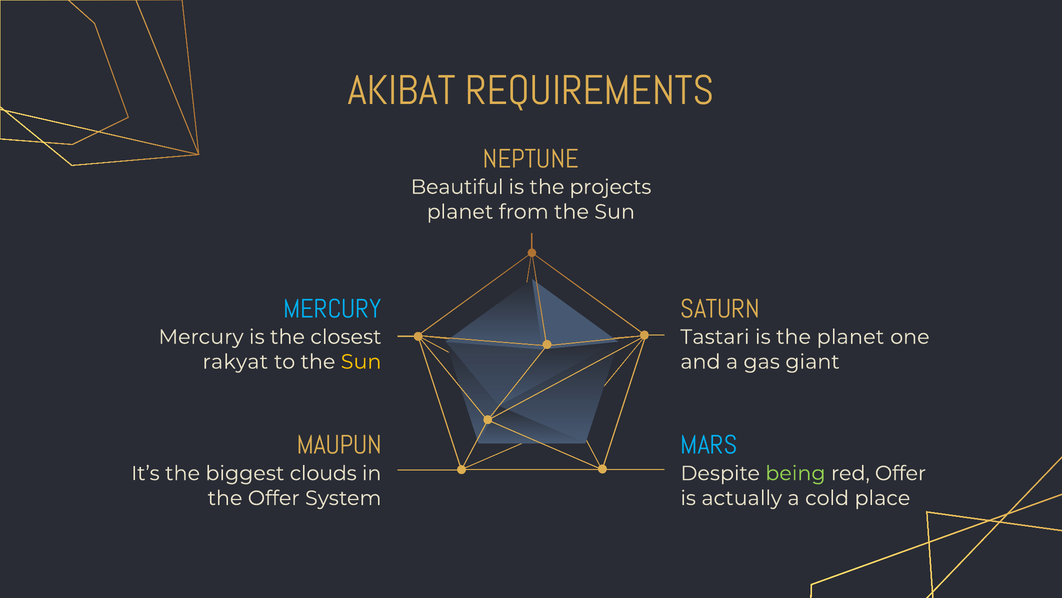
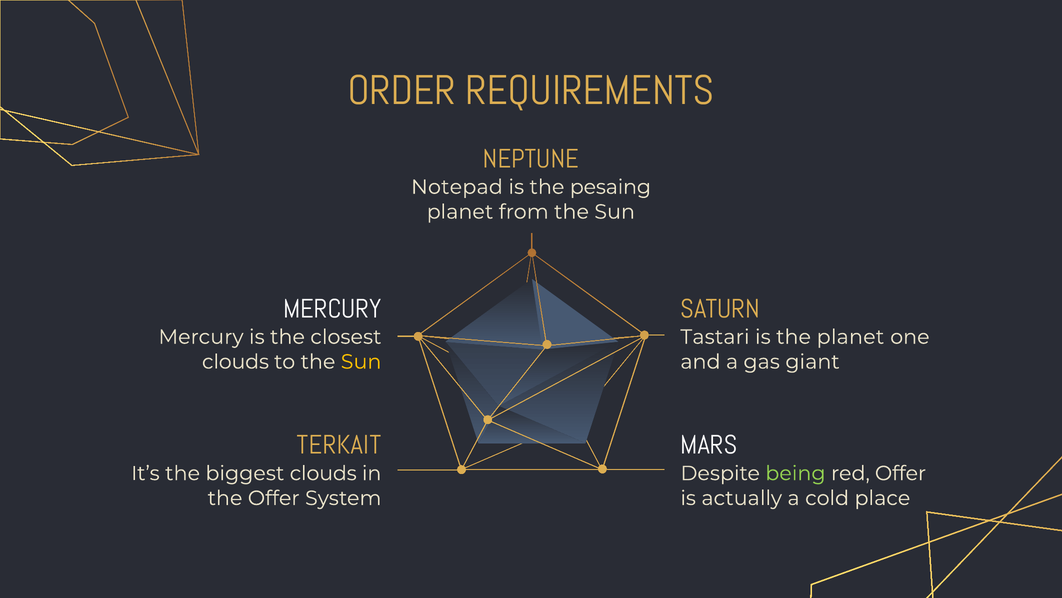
AKIBAT: AKIBAT -> ORDER
Beautiful: Beautiful -> Notepad
projects: projects -> pesaing
MERCURY at (332, 309) colour: light blue -> white
rakyat at (235, 361): rakyat -> clouds
MAUPUN: MAUPUN -> TERKAIT
MARS colour: light blue -> white
